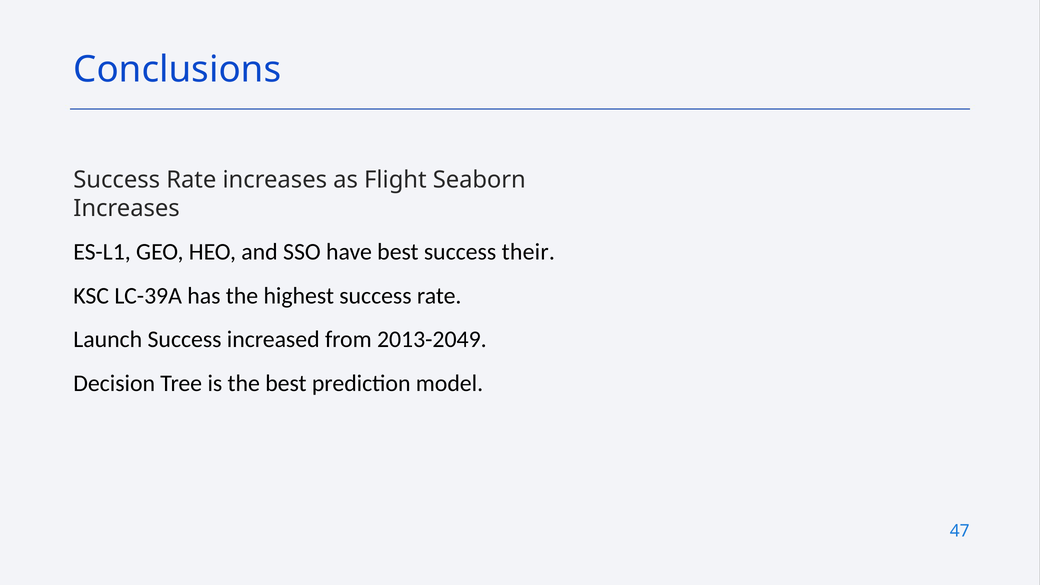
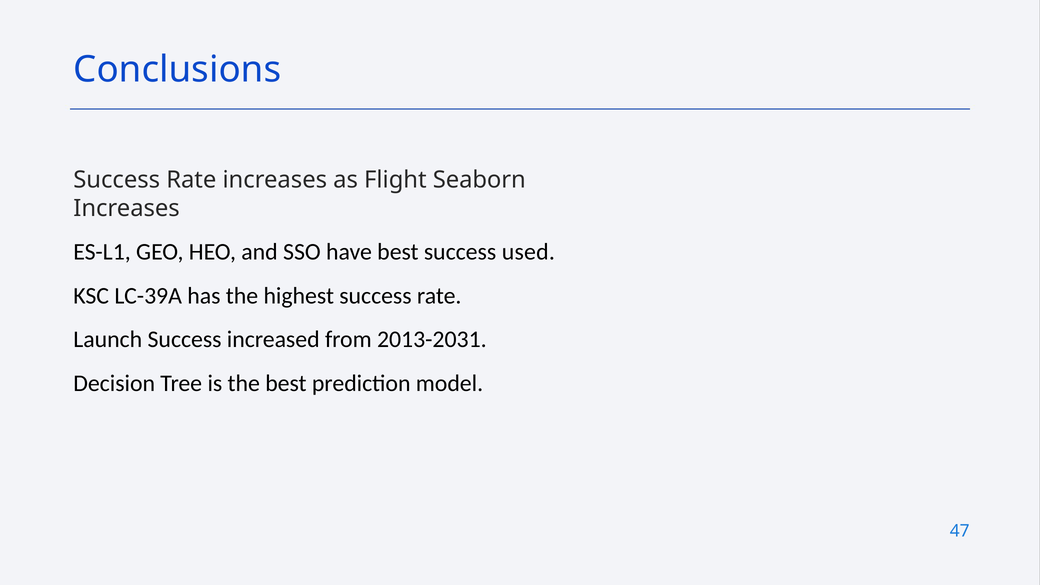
their: their -> used
2013-2049: 2013-2049 -> 2013-2031
